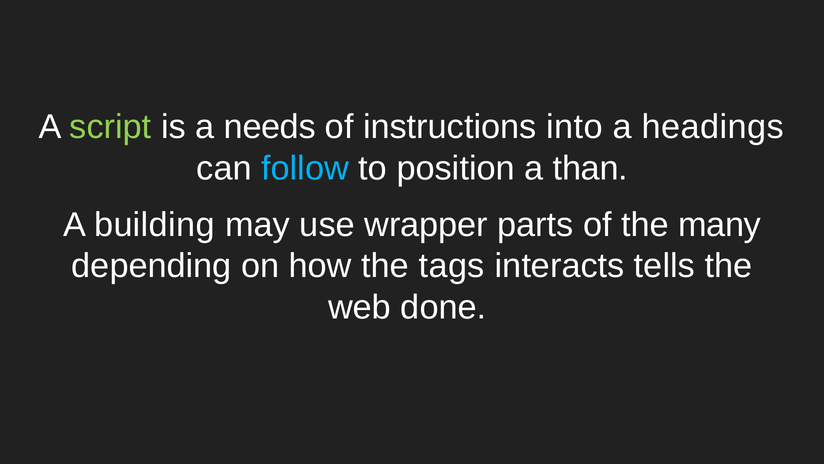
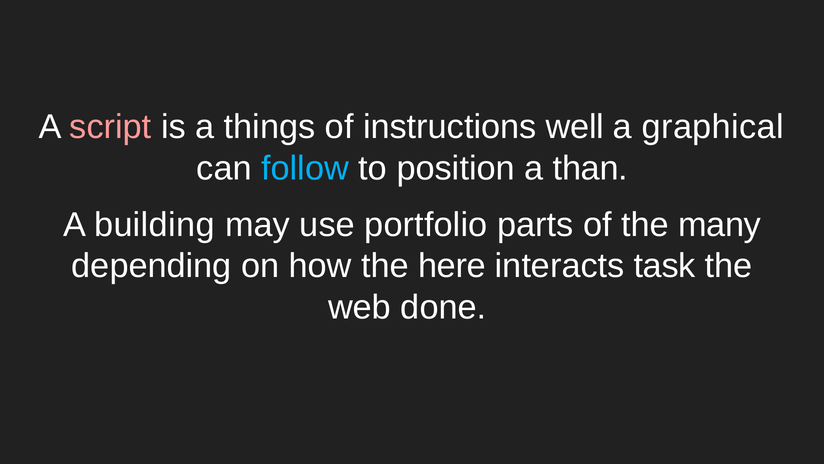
script colour: light green -> pink
needs: needs -> things
into: into -> well
headings: headings -> graphical
wrapper: wrapper -> portfolio
tags: tags -> here
tells: tells -> task
